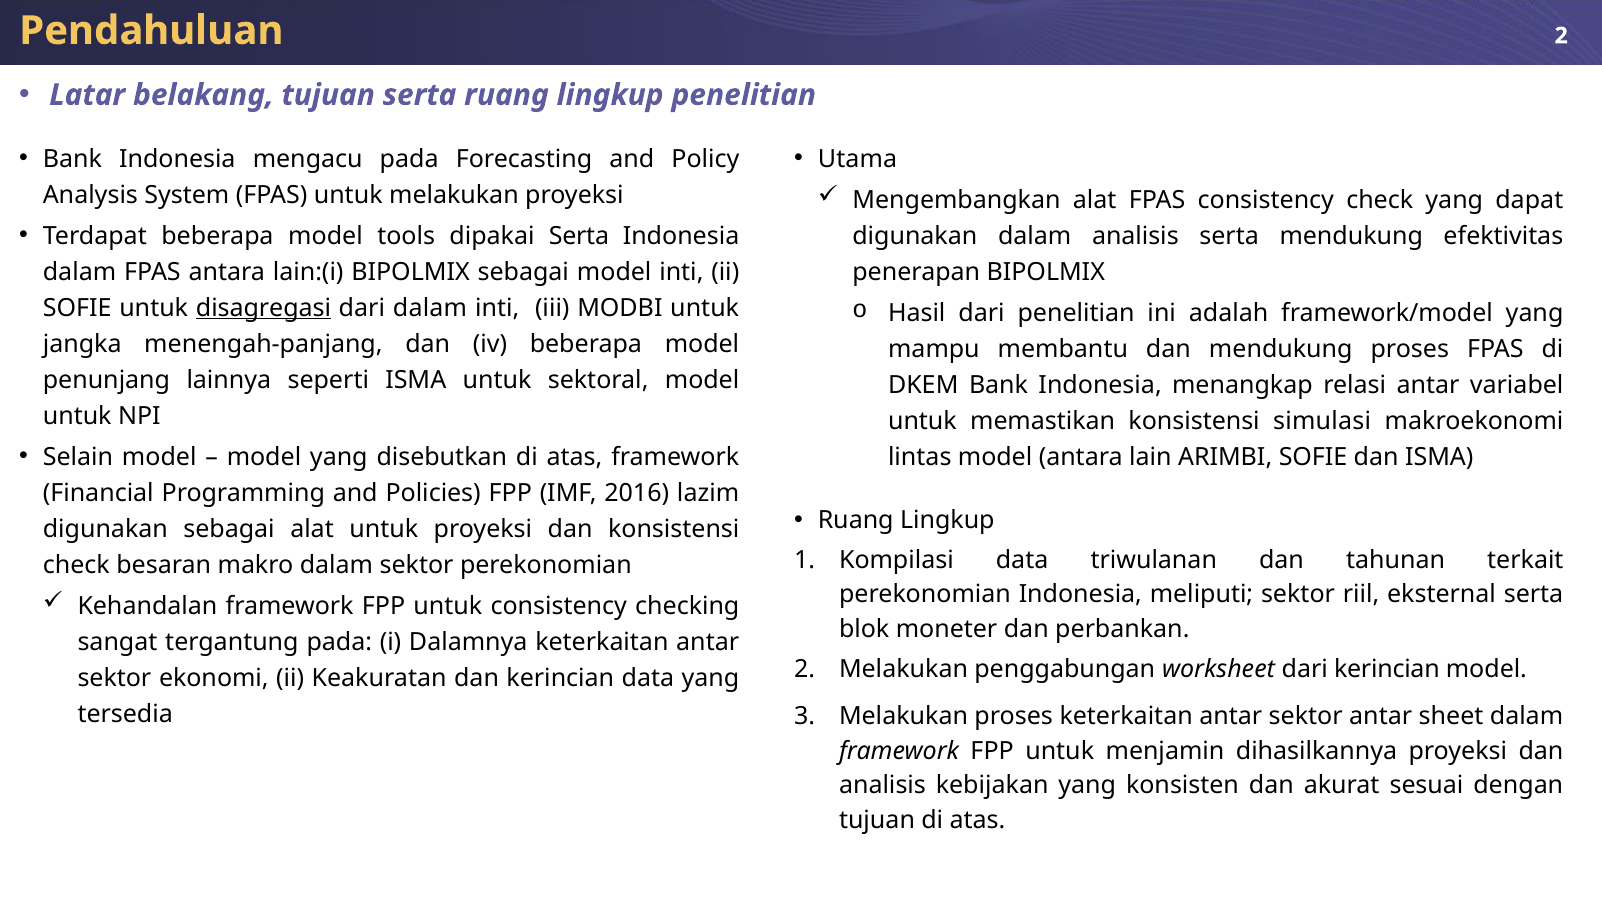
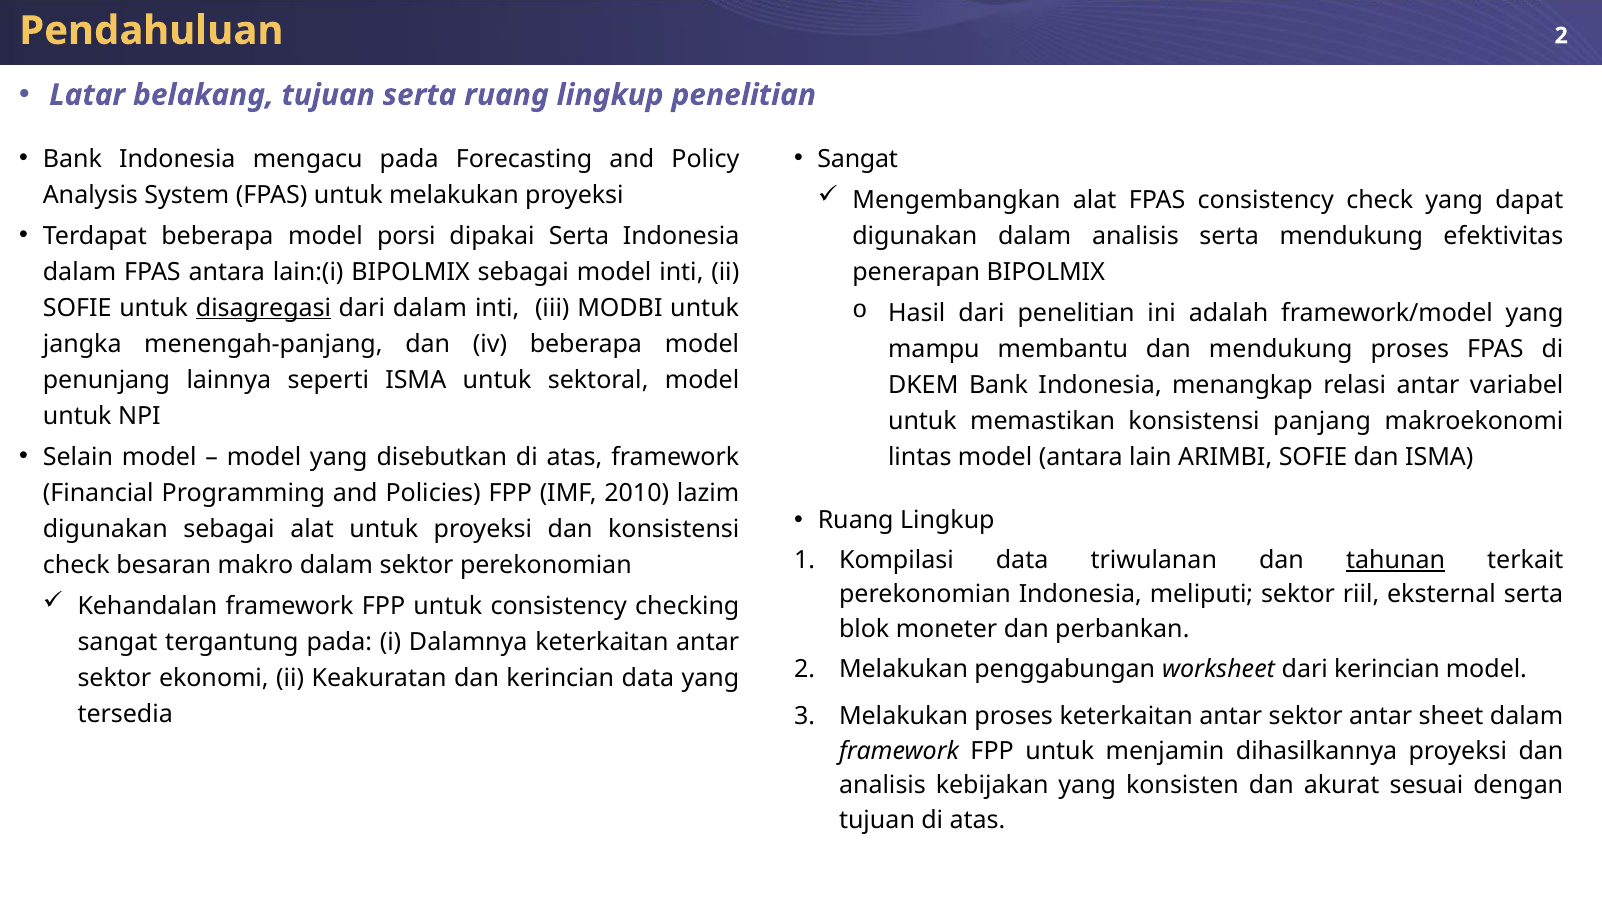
Utama at (858, 159): Utama -> Sangat
tools: tools -> porsi
simulasi: simulasi -> panjang
2016: 2016 -> 2010
tahunan underline: none -> present
